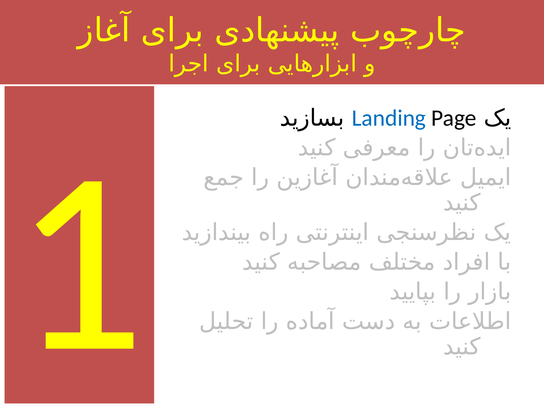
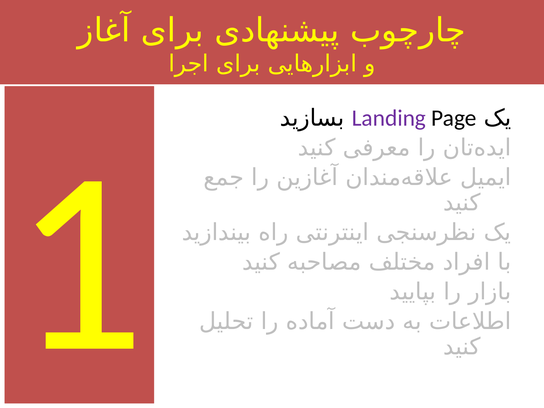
Landing colour: blue -> purple
